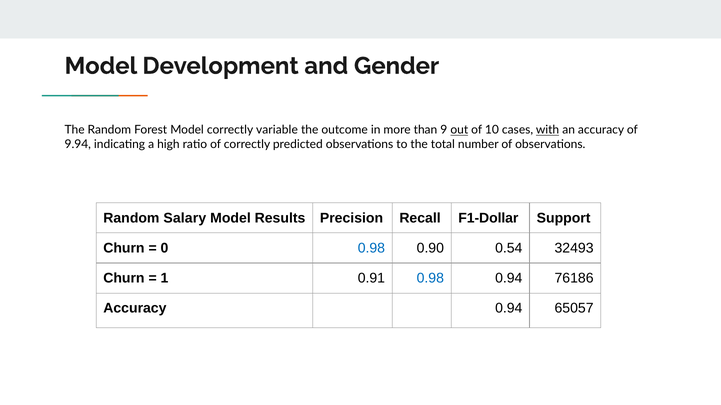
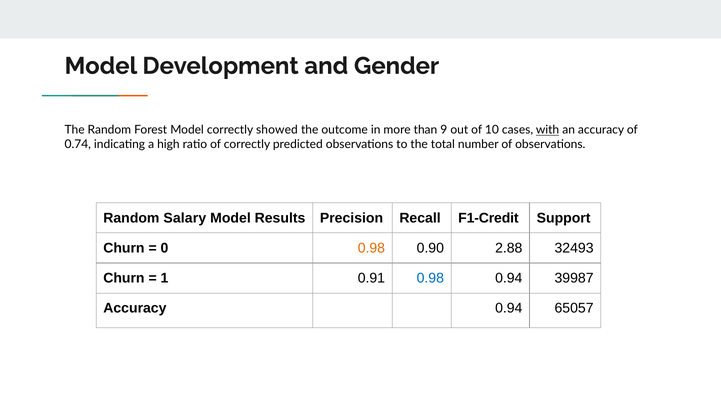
variable: variable -> showed
out underline: present -> none
9.94: 9.94 -> 0.74
F1-Dollar: F1-Dollar -> F1-Credit
0.98 at (371, 249) colour: blue -> orange
0.54: 0.54 -> 2.88
76186: 76186 -> 39987
